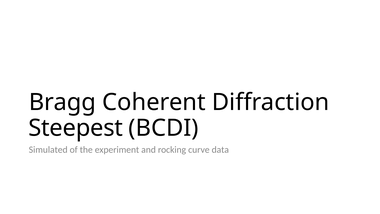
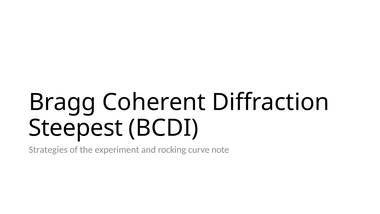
Simulated: Simulated -> Strategies
data: data -> note
